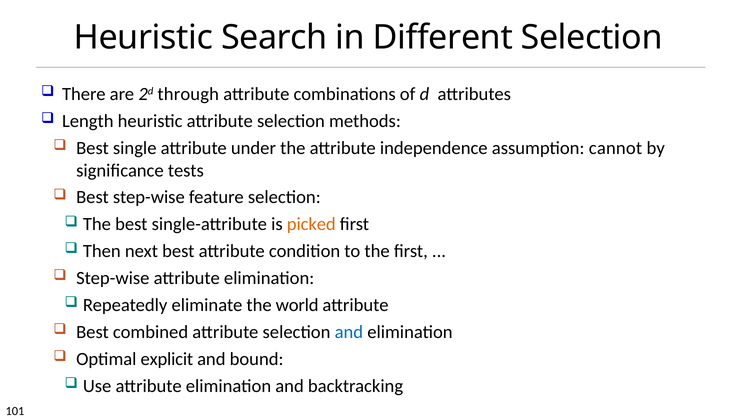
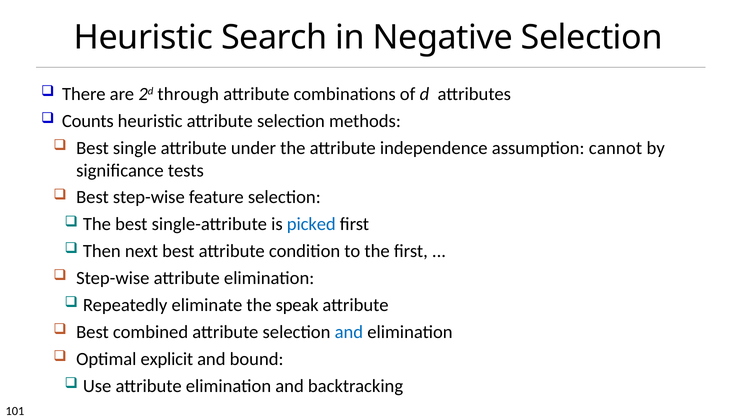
Different: Different -> Negative
Length: Length -> Counts
picked colour: orange -> blue
world: world -> speak
